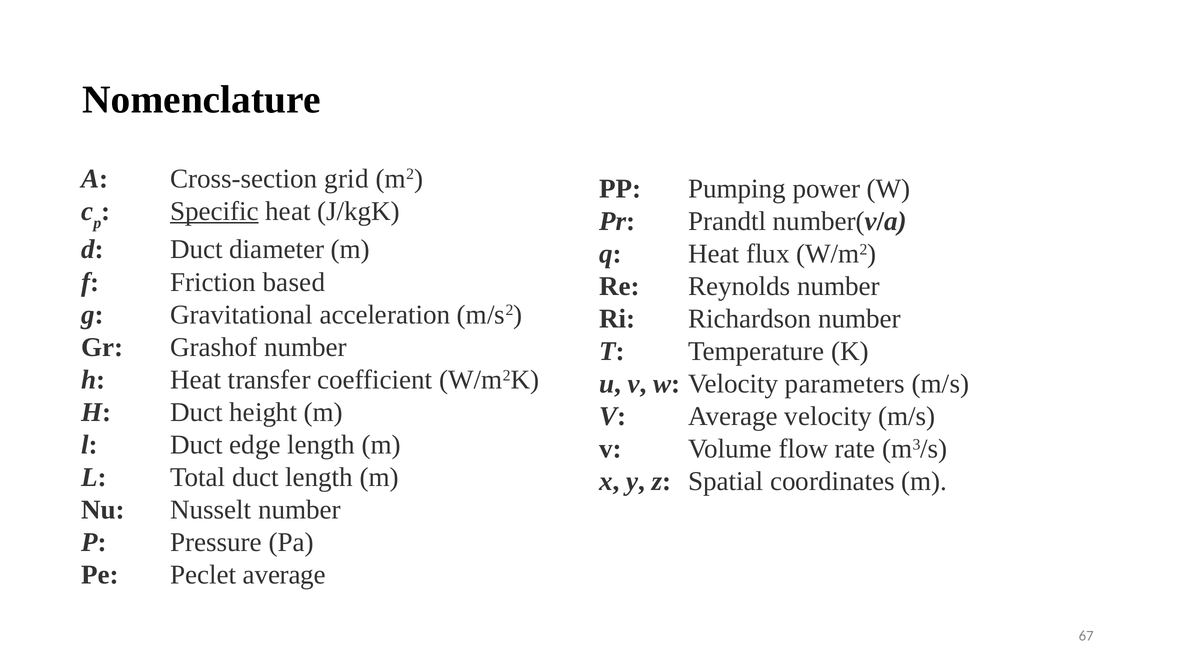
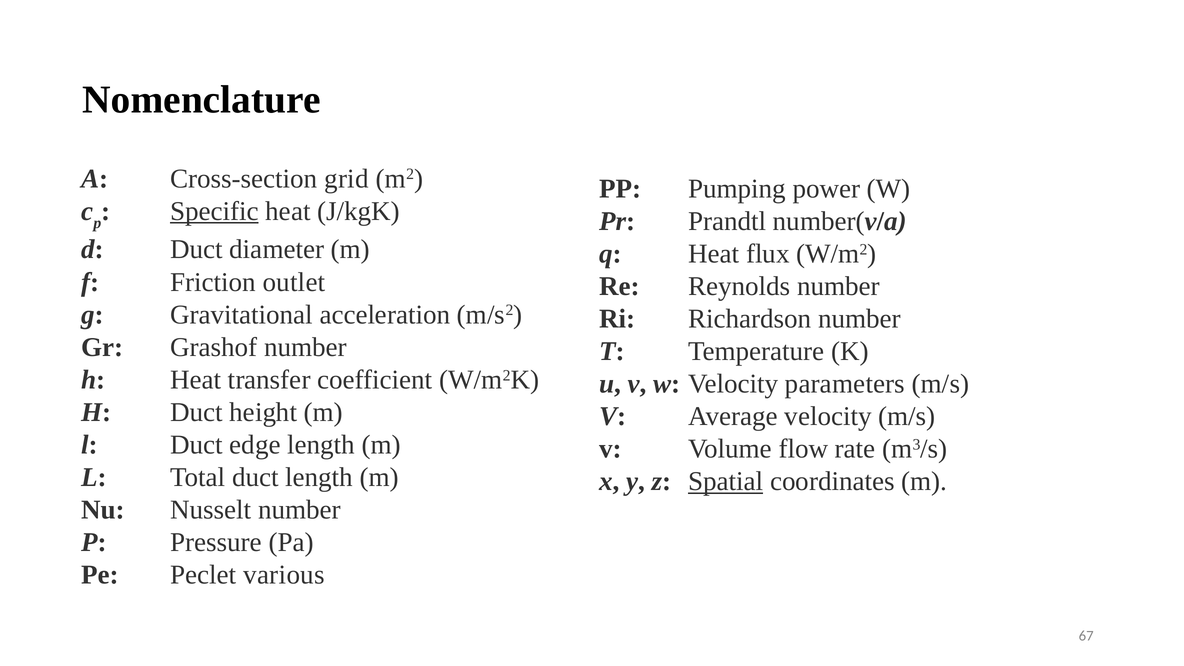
based: based -> outlet
Spatial underline: none -> present
Peclet average: average -> various
